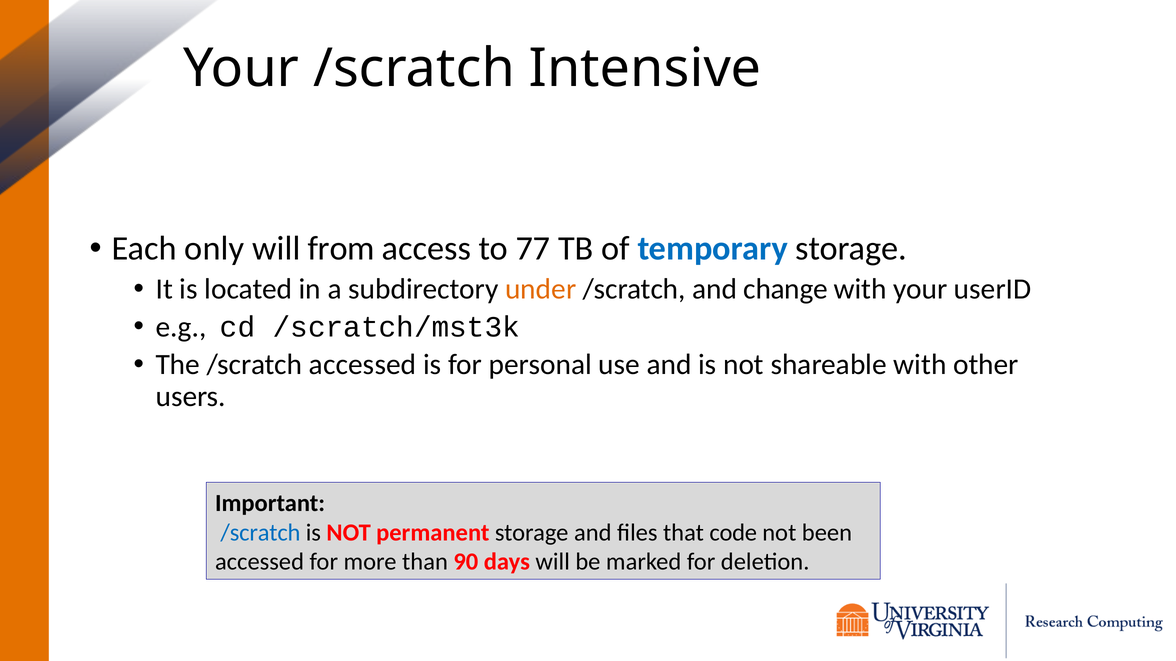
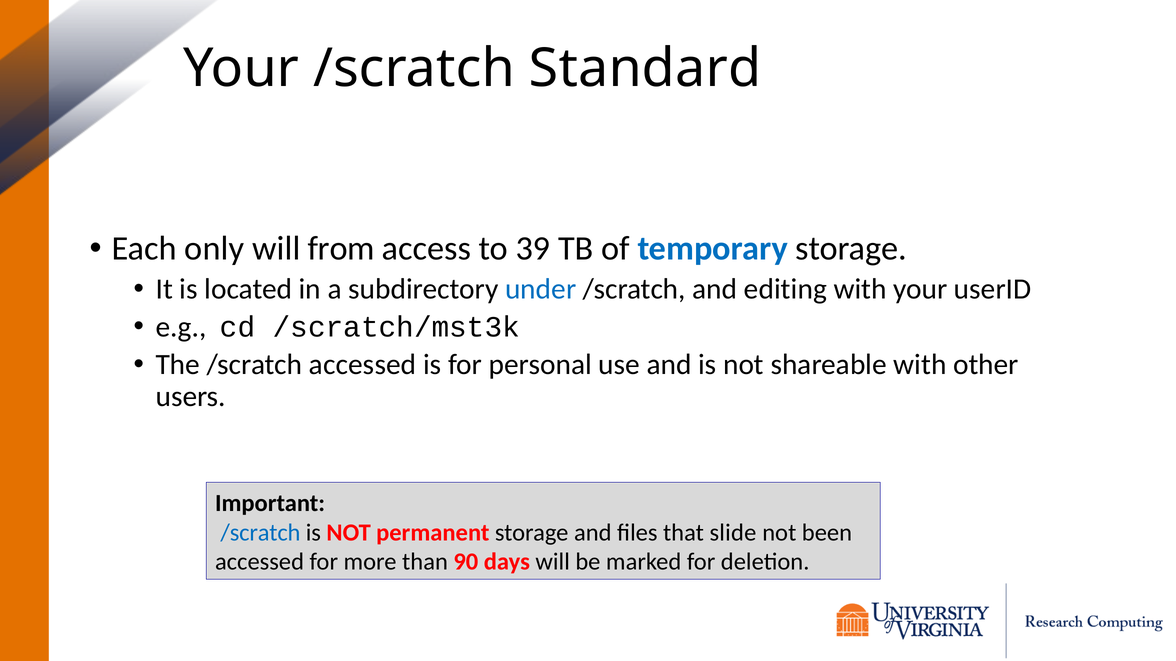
Intensive: Intensive -> Standard
77: 77 -> 39
under colour: orange -> blue
change: change -> editing
code: code -> slide
